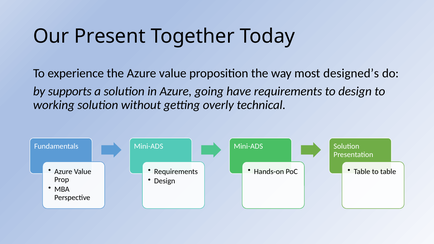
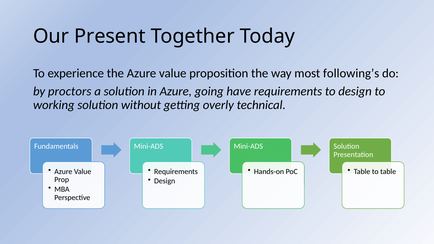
designed’s: designed’s -> following’s
supports: supports -> proctors
